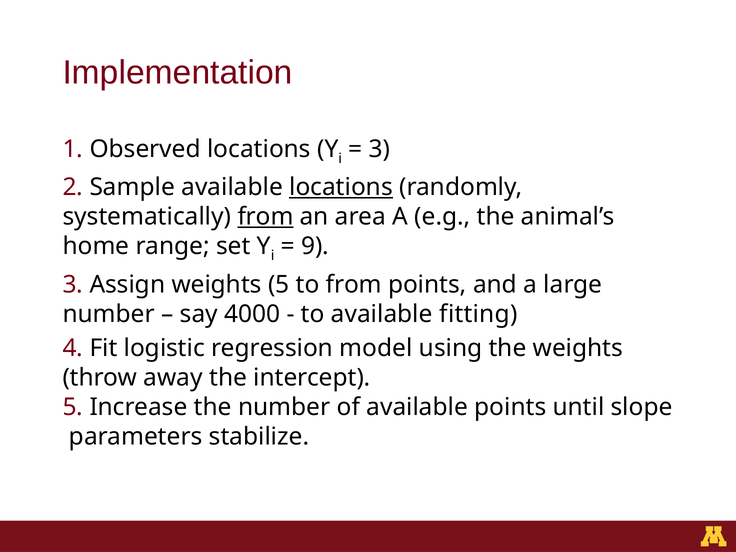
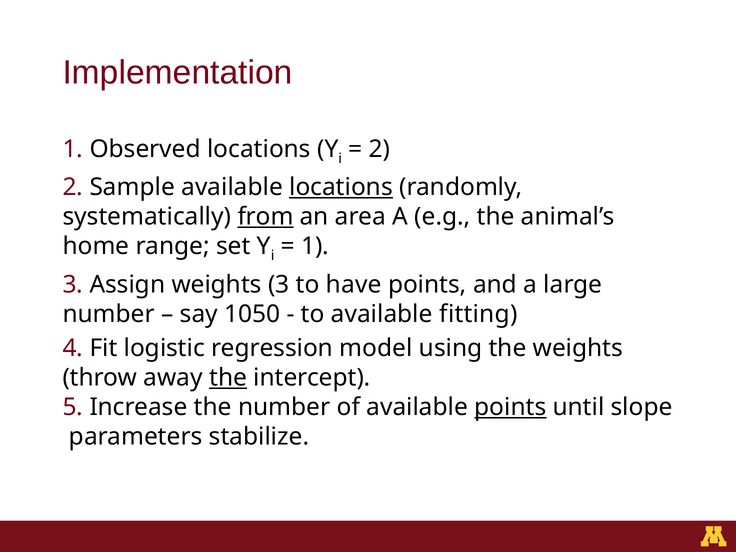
3 at (379, 149): 3 -> 2
9 at (315, 246): 9 -> 1
weights 5: 5 -> 3
to from: from -> have
4000: 4000 -> 1050
the at (228, 378) underline: none -> present
points at (510, 407) underline: none -> present
